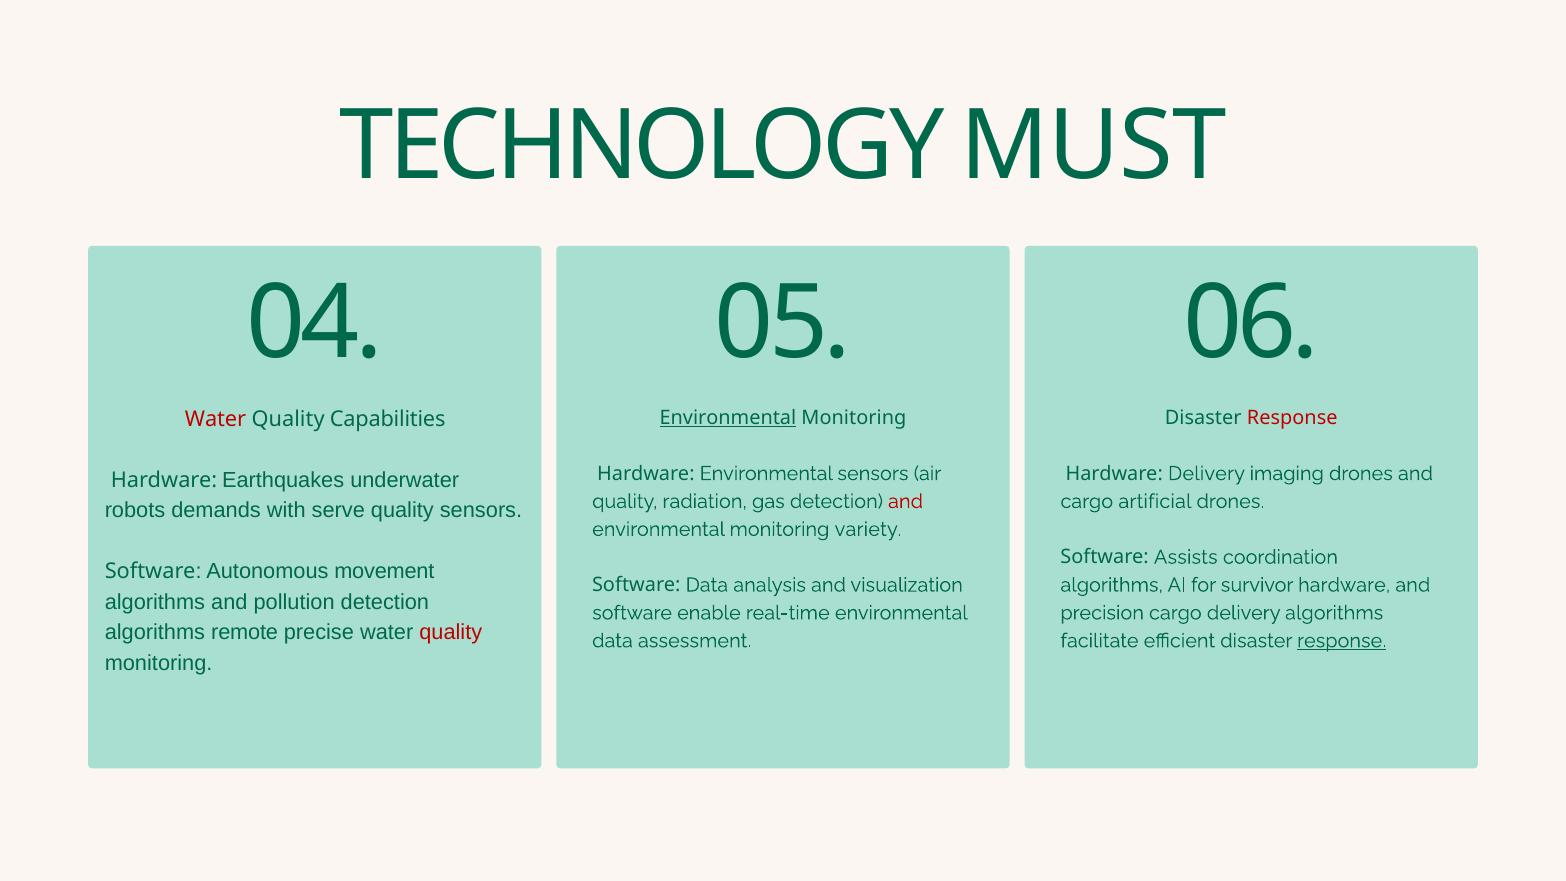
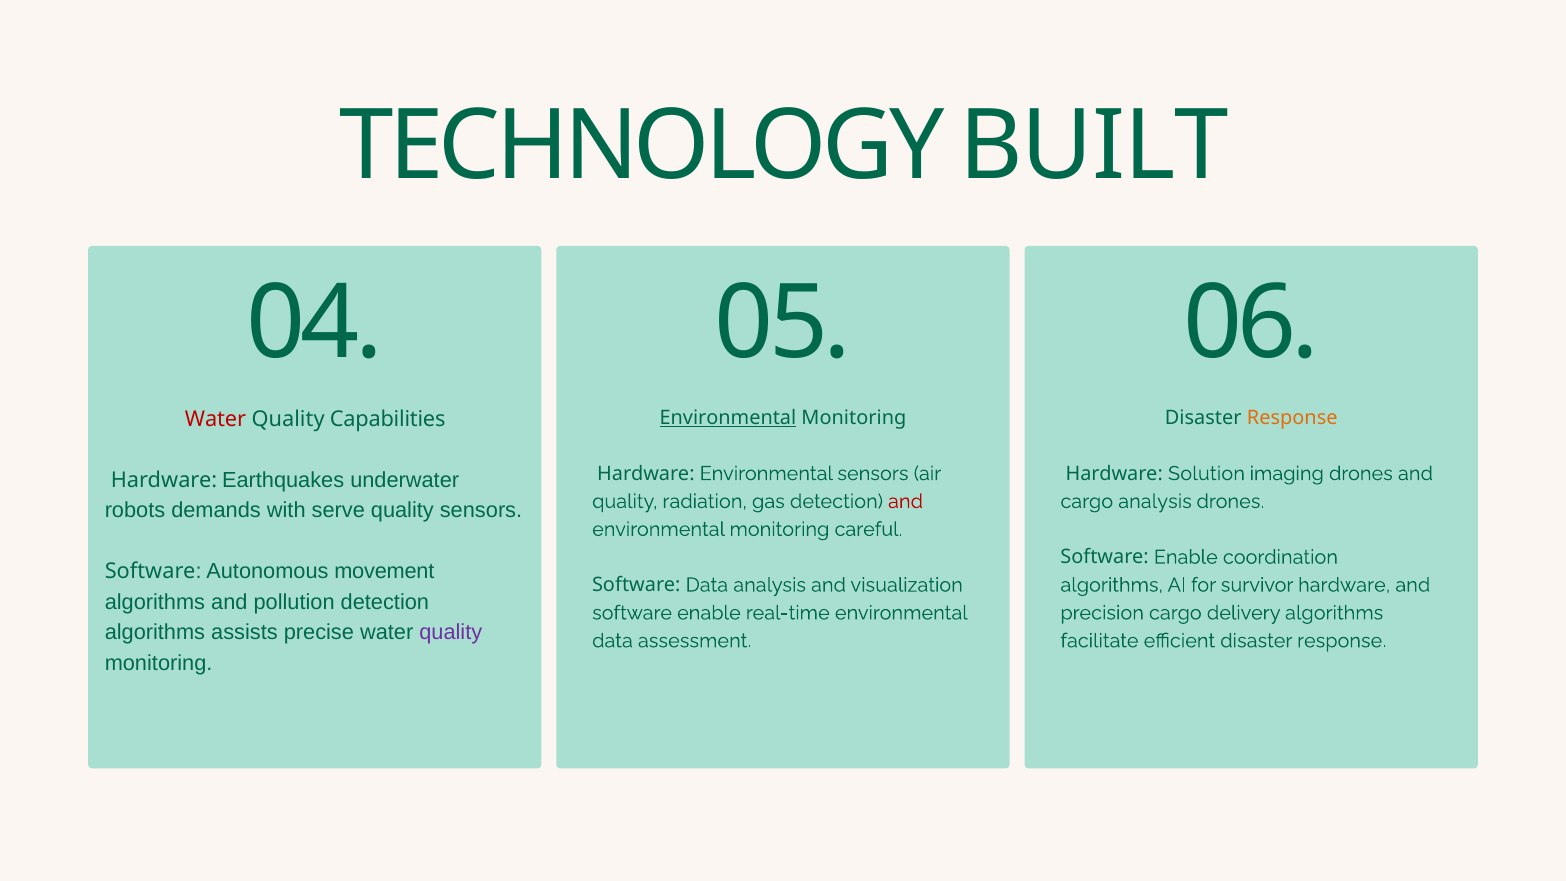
MUST: MUST -> BUILT
Response at (1292, 418) colour: red -> orange
Hardware Delivery: Delivery -> Solution
cargo artificial: artificial -> analysis
variety: variety -> careful
Assists at (1186, 557): Assists -> Enable
remote: remote -> assists
quality at (451, 632) colour: red -> purple
response at (1342, 641) underline: present -> none
